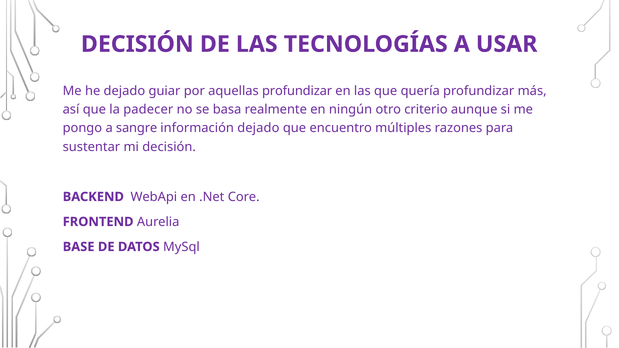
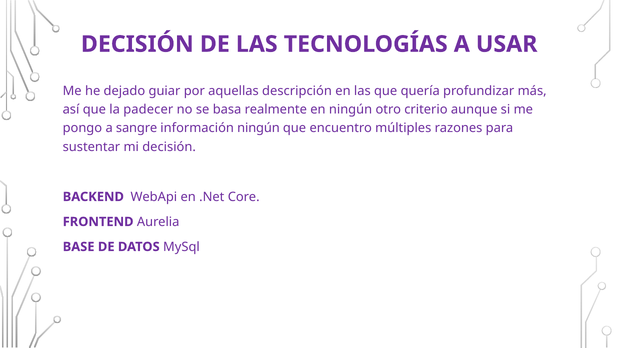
aquellas profundizar: profundizar -> descripción
información dejado: dejado -> ningún
